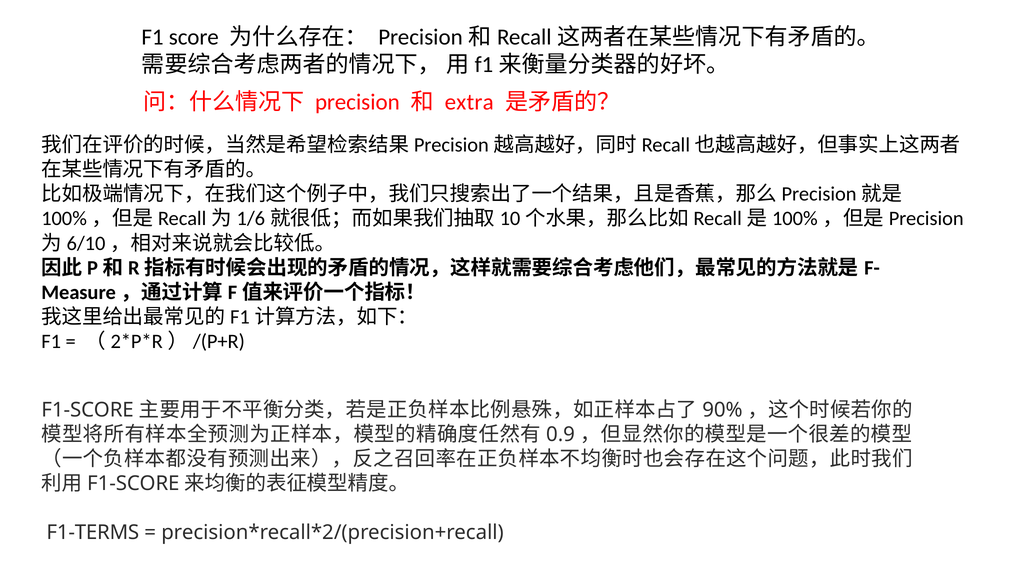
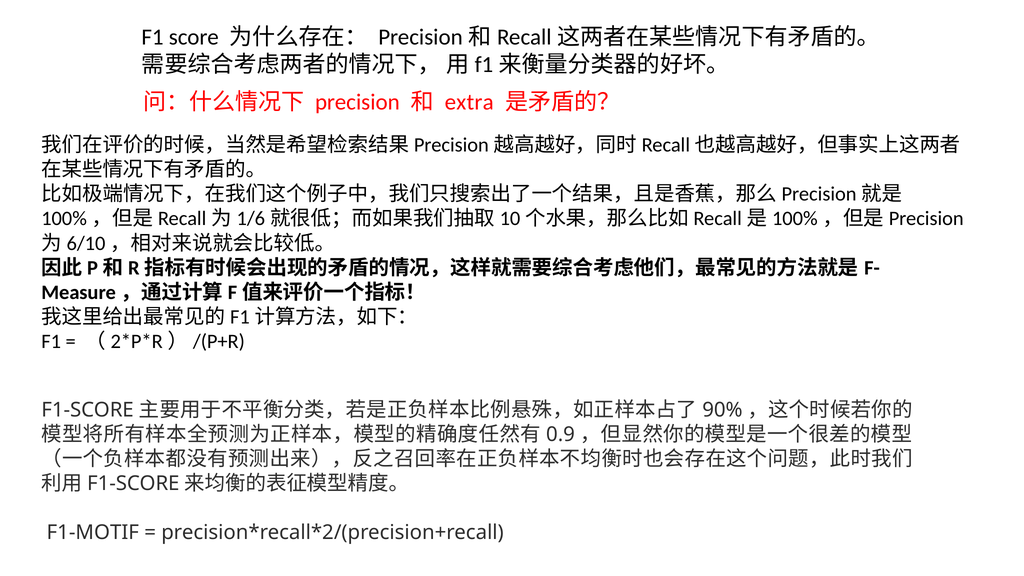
F1-TERMS: F1-TERMS -> F1-MOTIF
